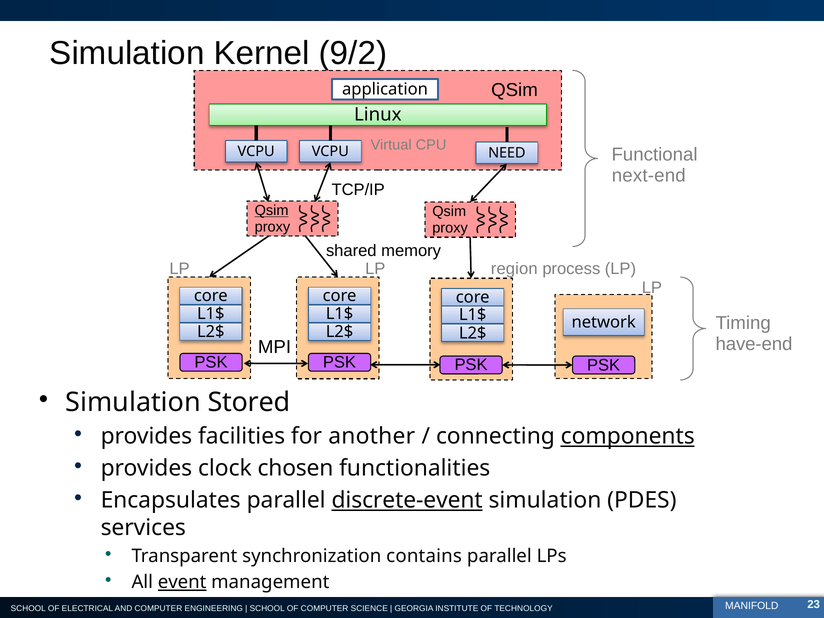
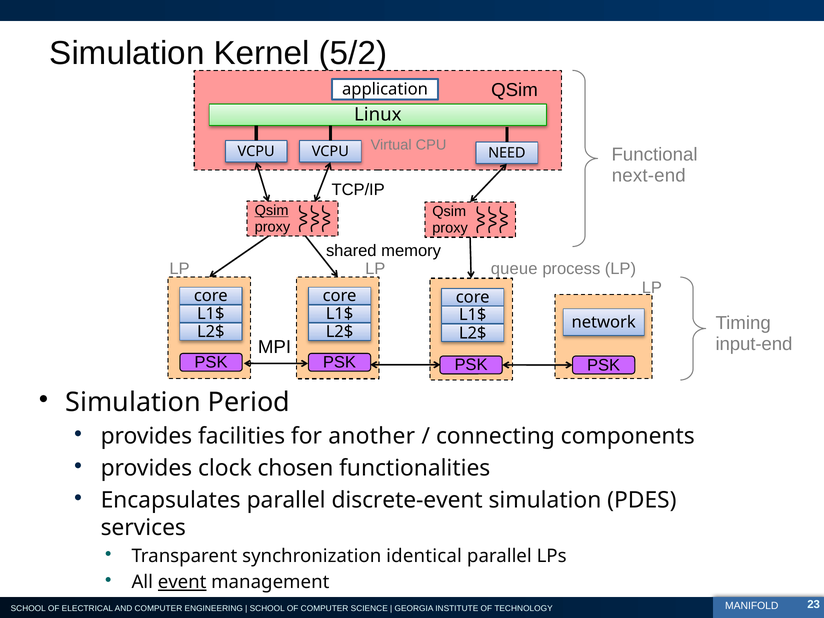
9/2: 9/2 -> 5/2
region: region -> queue
have-end: have-end -> input-end
Stored: Stored -> Period
components underline: present -> none
discrete-event underline: present -> none
contains: contains -> identical
